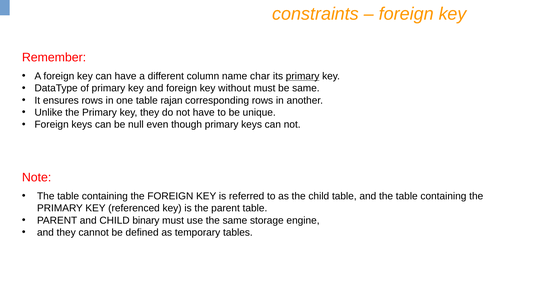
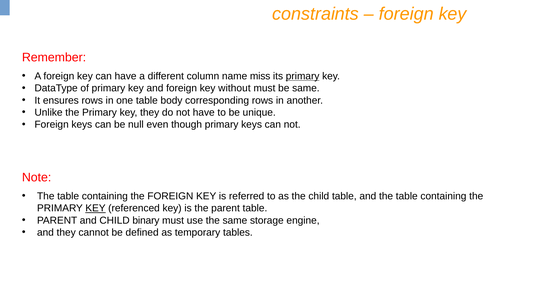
char: char -> miss
rajan: rajan -> body
KEY at (95, 208) underline: none -> present
